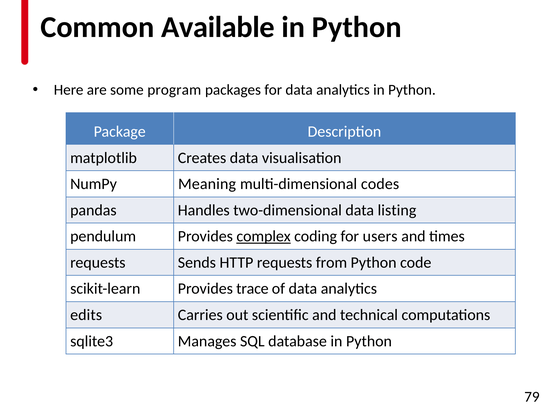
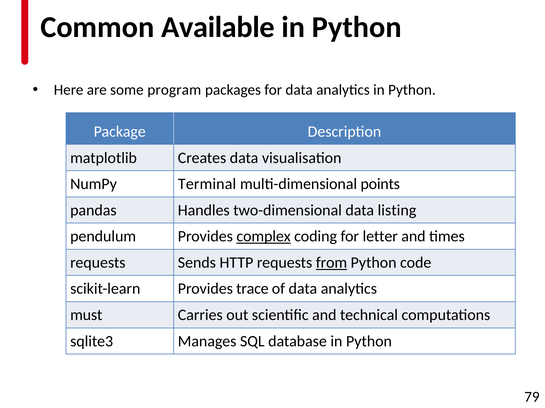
Meaning: Meaning -> Terminal
codes: codes -> points
users: users -> letter
from underline: none -> present
edits: edits -> must
